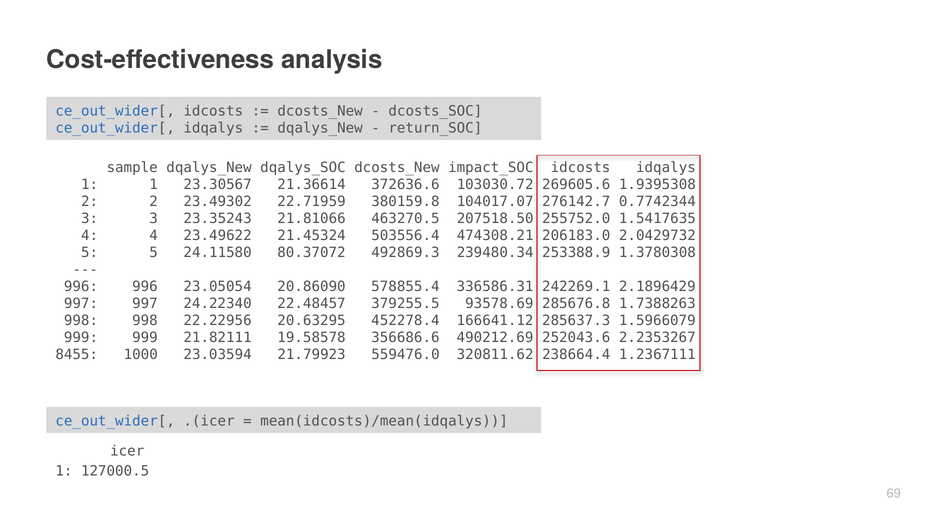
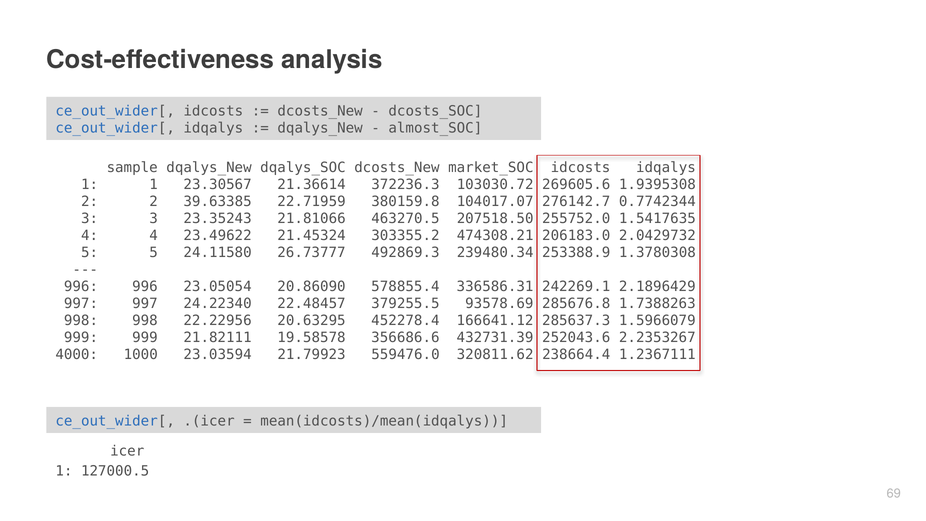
return_SOC: return_SOC -> almost_SOC
impact_SOC: impact_SOC -> market_SOC
372636.6: 372636.6 -> 372236.3
23.49302: 23.49302 -> 39.63385
503556.4: 503556.4 -> 303355.2
80.37072: 80.37072 -> 26.73777
490212.69: 490212.69 -> 432731.39
8455: 8455 -> 4000
